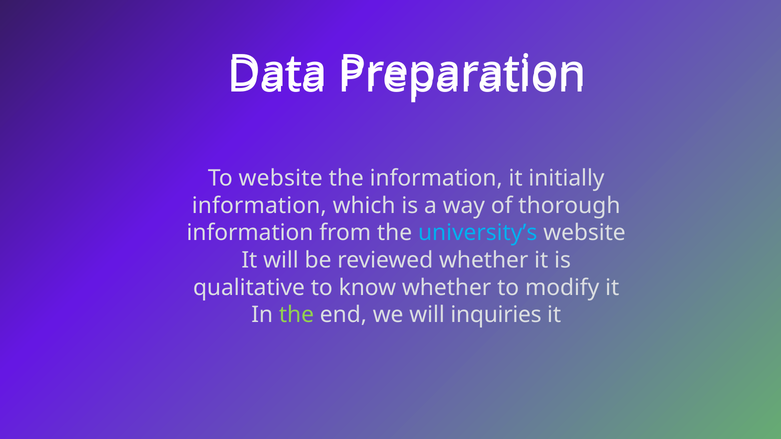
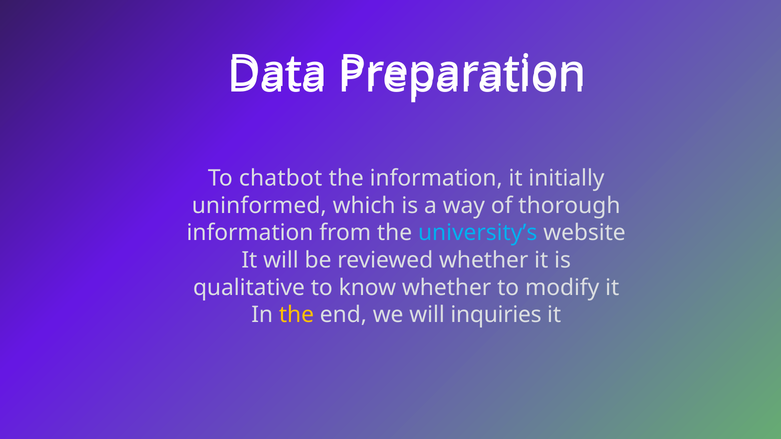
To website: website -> chatbot
information at (259, 206): information -> uninformed
the at (296, 315) colour: light green -> yellow
